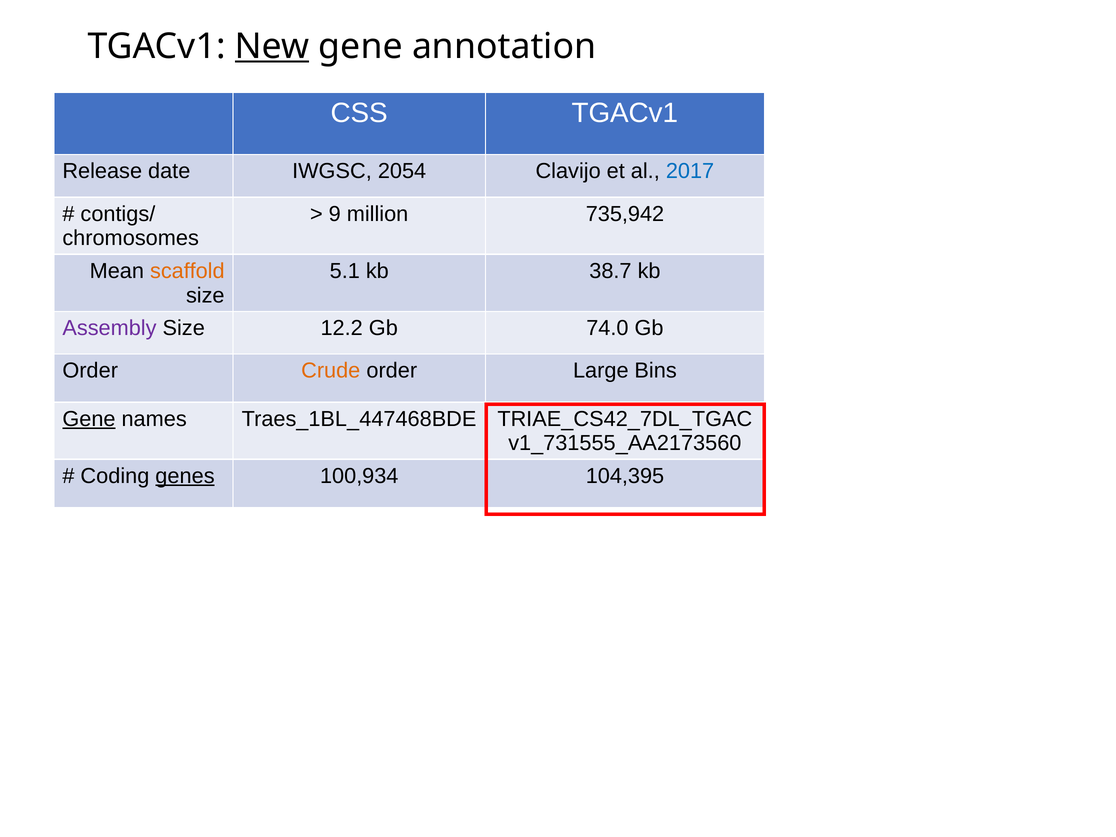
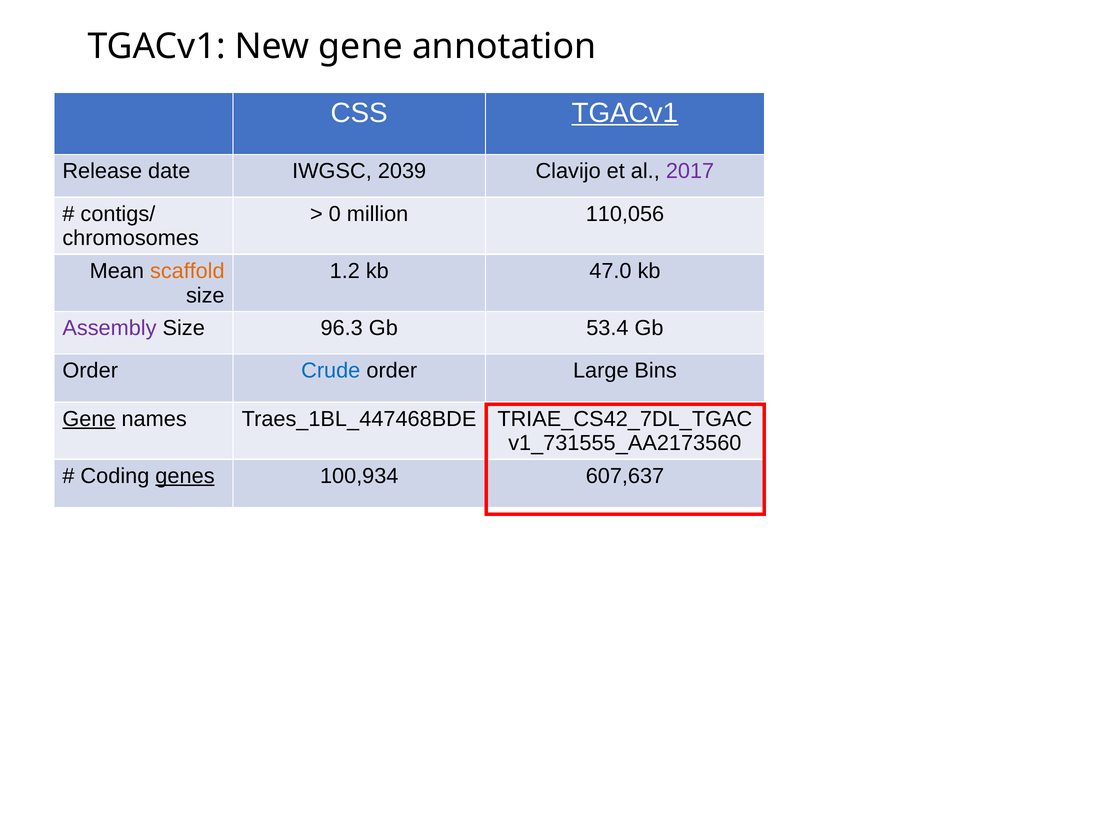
New underline: present -> none
TGACv1 at (625, 113) underline: none -> present
2054: 2054 -> 2039
2017 colour: blue -> purple
9: 9 -> 0
735,942: 735,942 -> 110,056
5.1: 5.1 -> 1.2
38.7: 38.7 -> 47.0
12.2: 12.2 -> 96.3
74.0: 74.0 -> 53.4
Crude colour: orange -> blue
104,395: 104,395 -> 607,637
